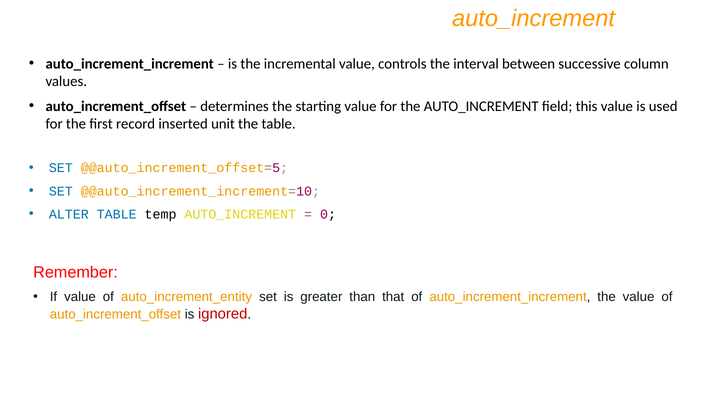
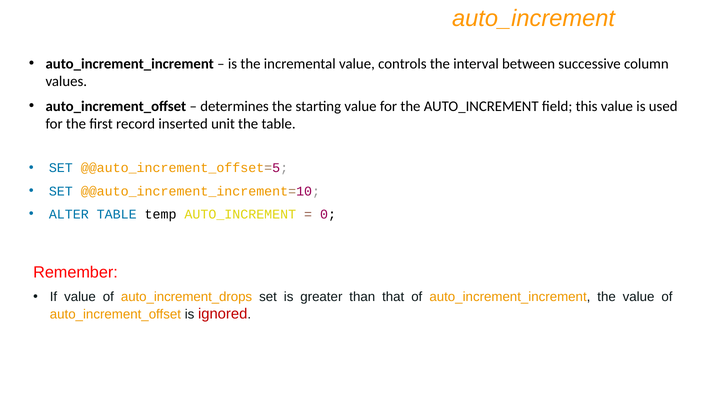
auto_increment_entity: auto_increment_entity -> auto_increment_drops
